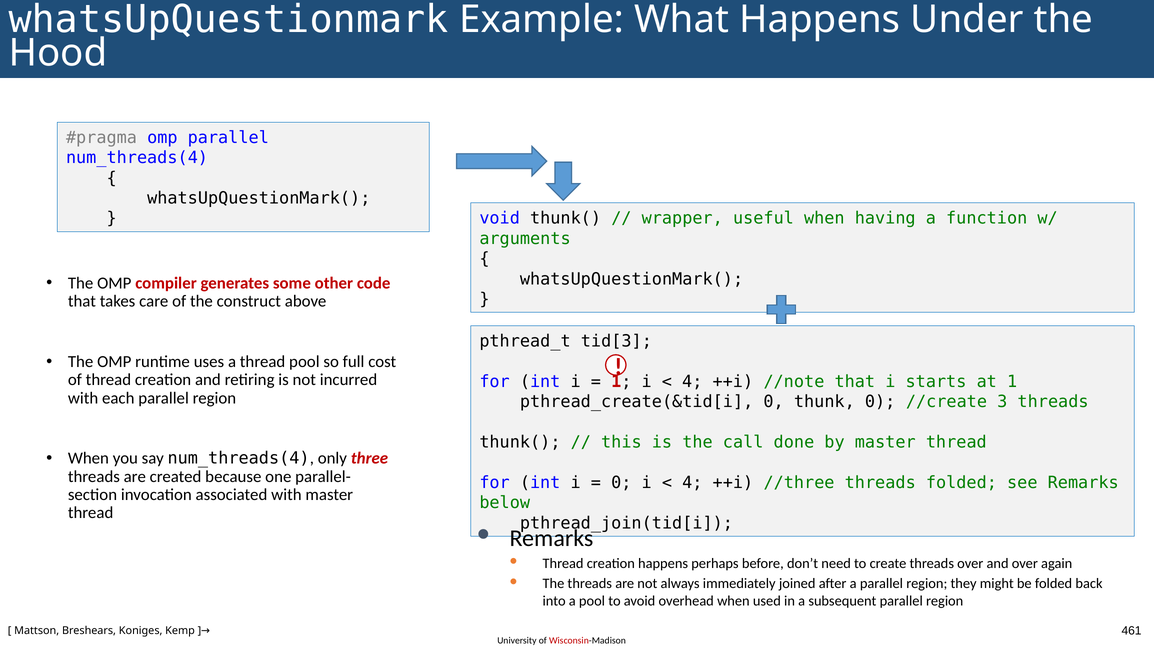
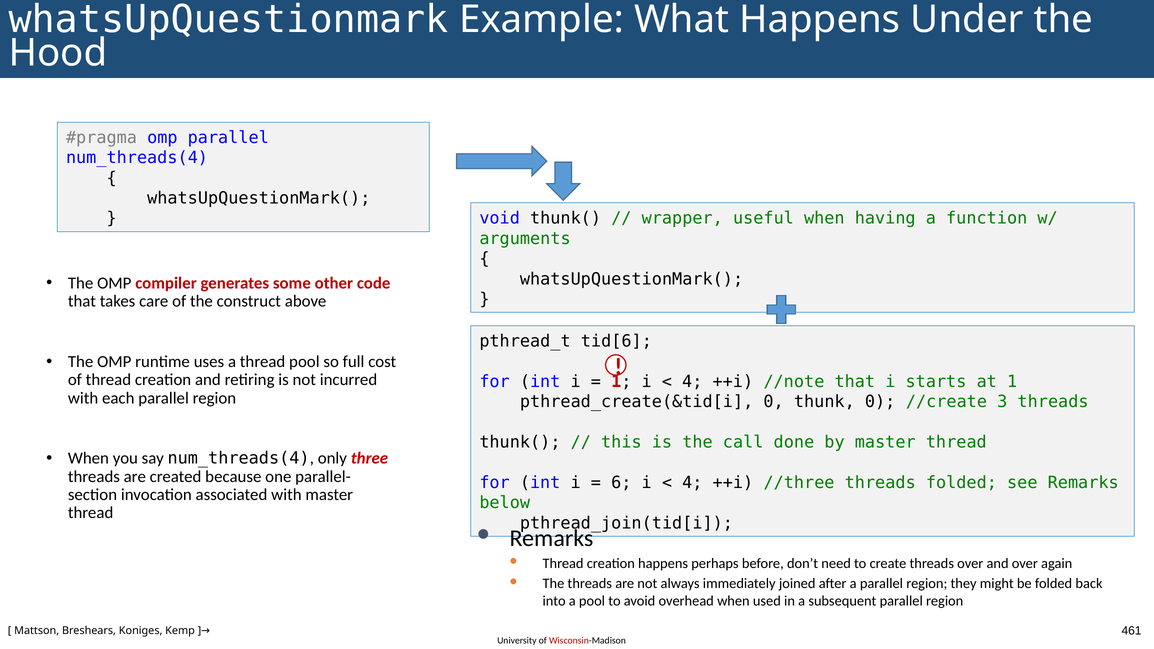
tid[3: tid[3 -> tid[6
0 at (621, 483): 0 -> 6
